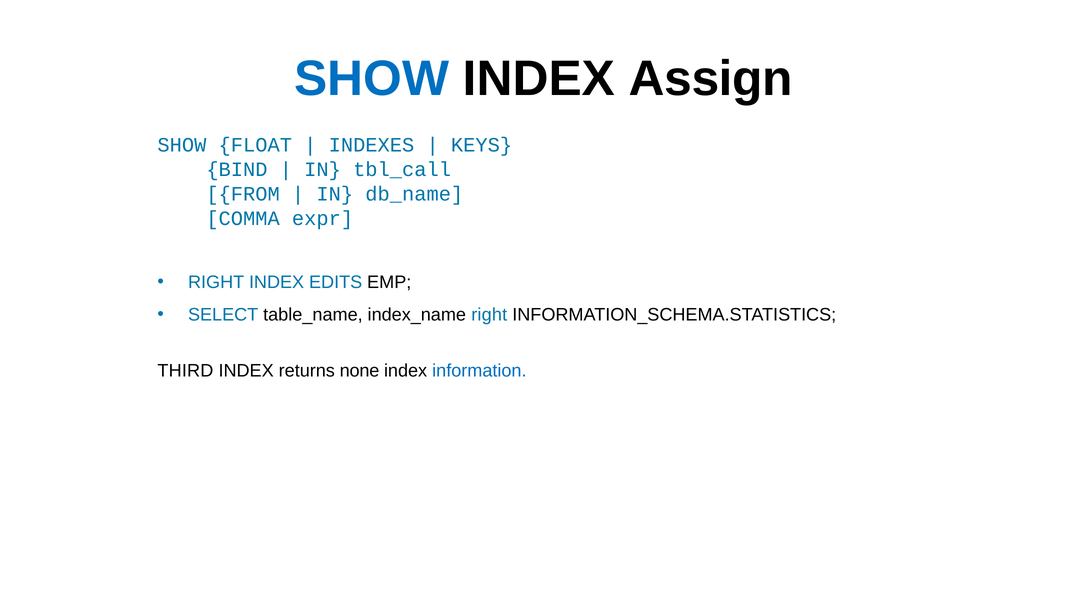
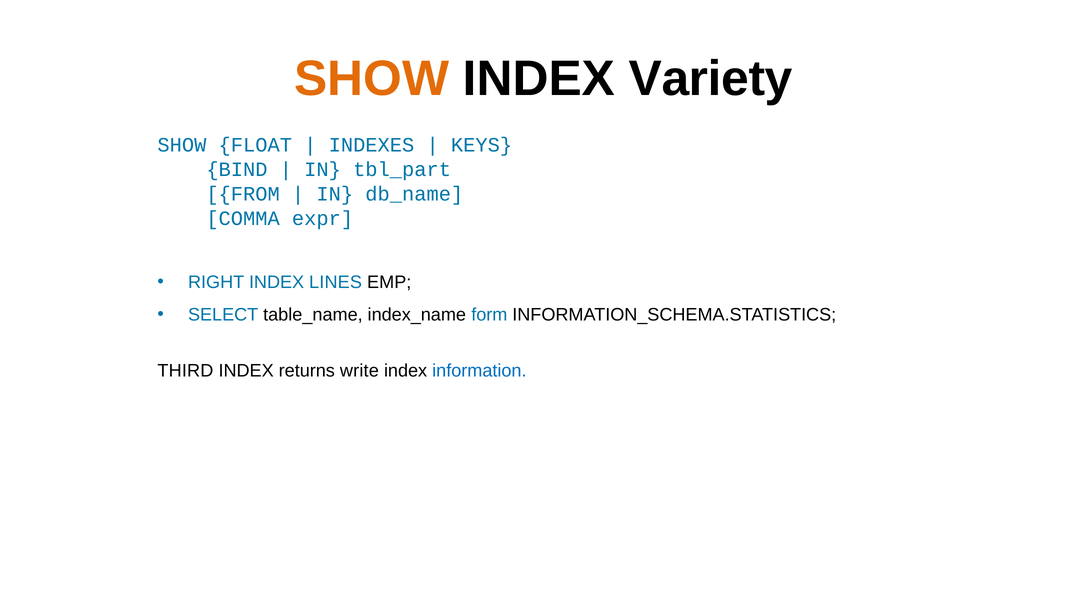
SHOW at (372, 79) colour: blue -> orange
Assign: Assign -> Variety
tbl_call: tbl_call -> tbl_part
EDITS: EDITS -> LINES
index_name right: right -> form
none: none -> write
